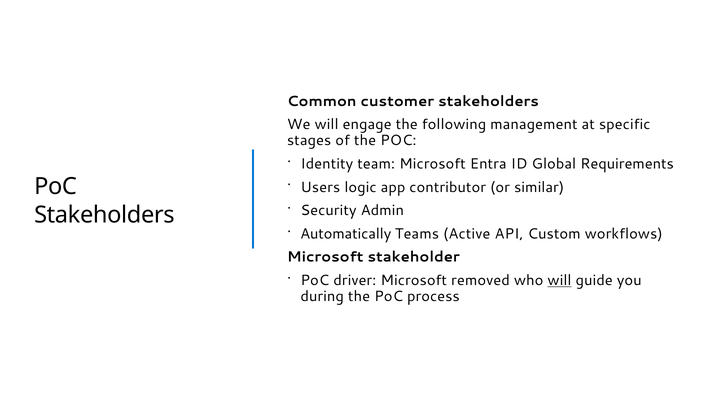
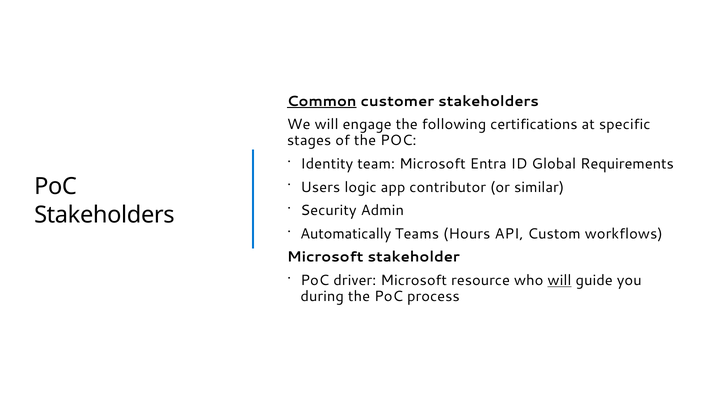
Common underline: none -> present
management: management -> certifications
Active: Active -> Hours
removed: removed -> resource
